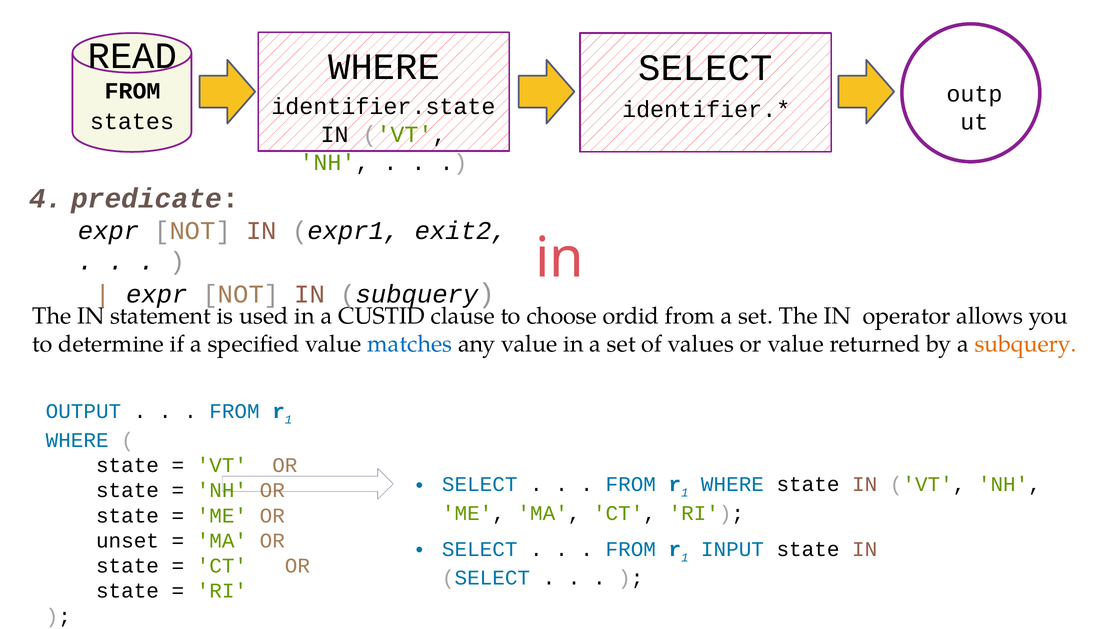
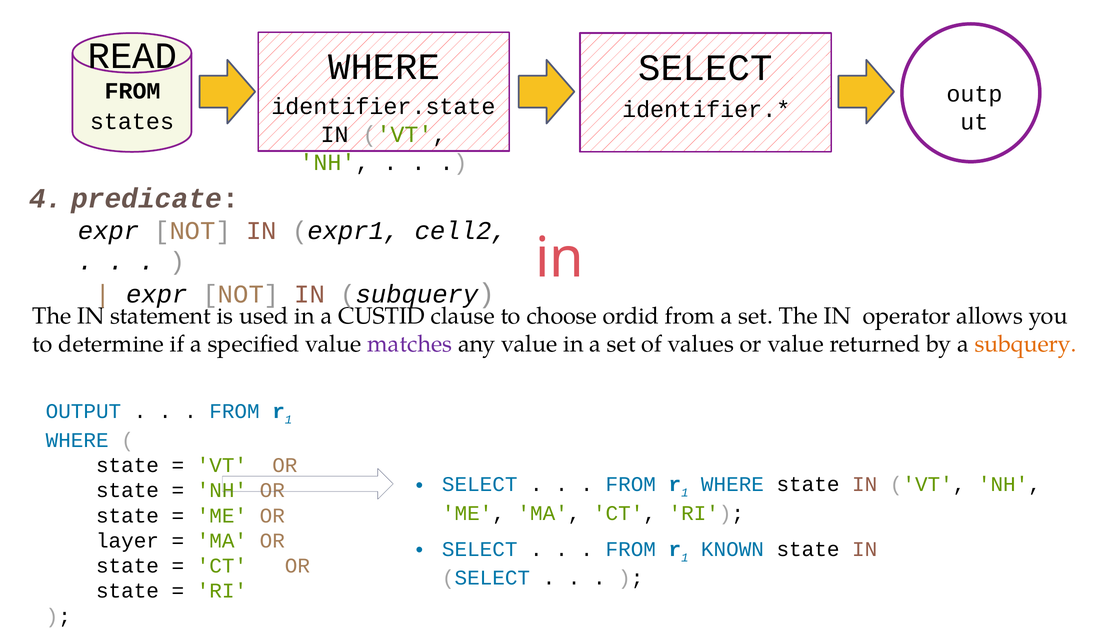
exit2: exit2 -> cell2
matches colour: blue -> purple
unset: unset -> layer
INPUT: INPUT -> KNOWN
